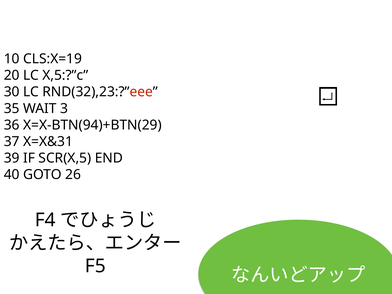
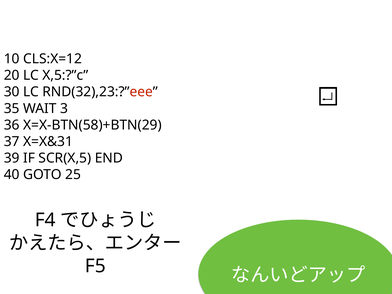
CLS:X=19: CLS:X=19 -> CLS:X=12
X=X-BTN(94)+BTN(29: X=X-BTN(94)+BTN(29 -> X=X-BTN(58)+BTN(29
26: 26 -> 25
